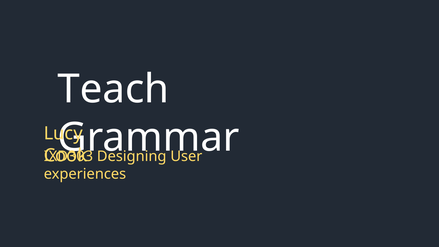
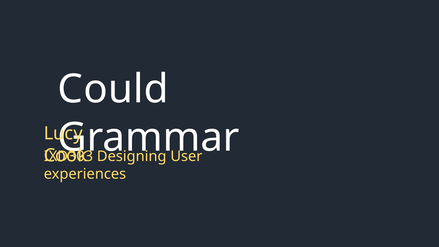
Teach: Teach -> Could
